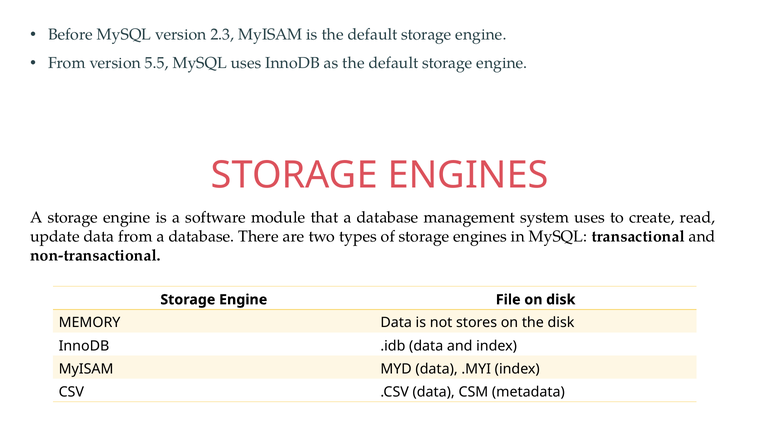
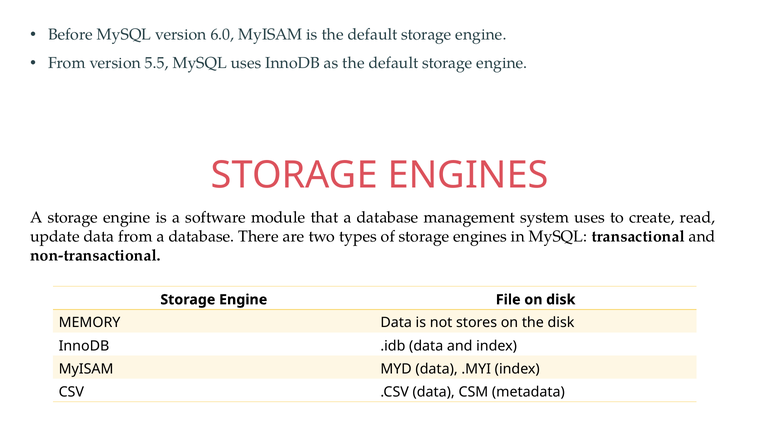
2.3: 2.3 -> 6.0
